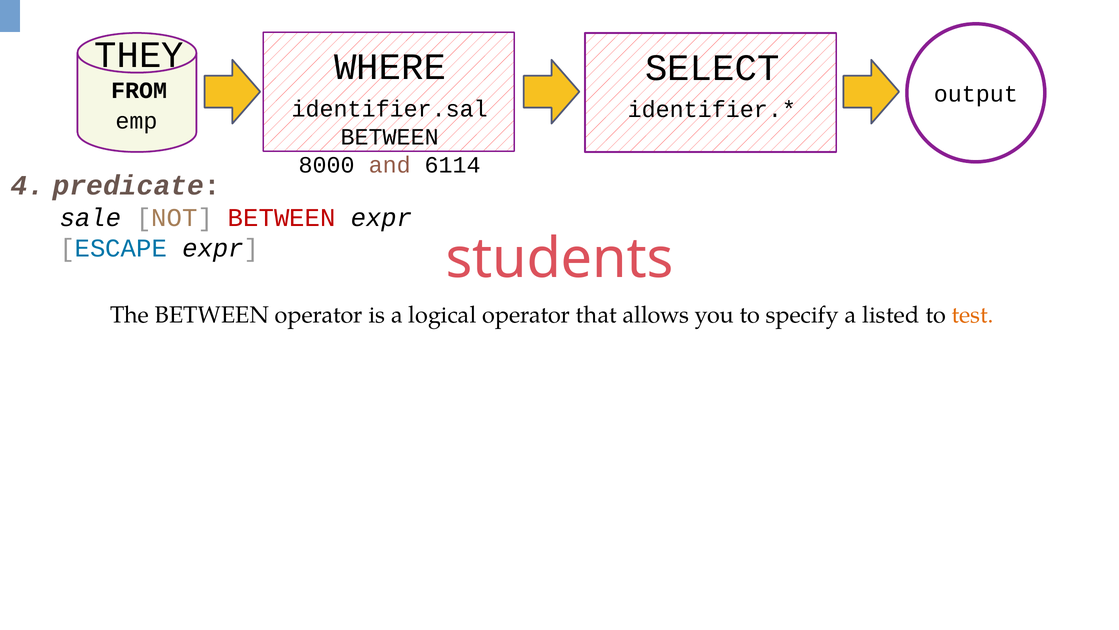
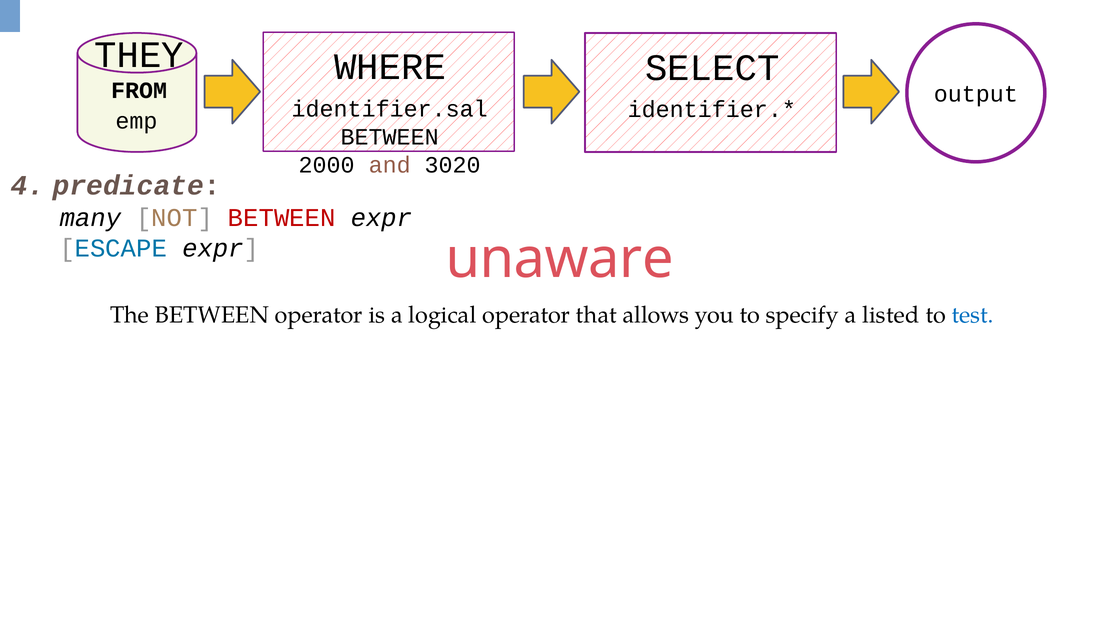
8000: 8000 -> 2000
6114: 6114 -> 3020
sale: sale -> many
students: students -> unaware
test colour: orange -> blue
